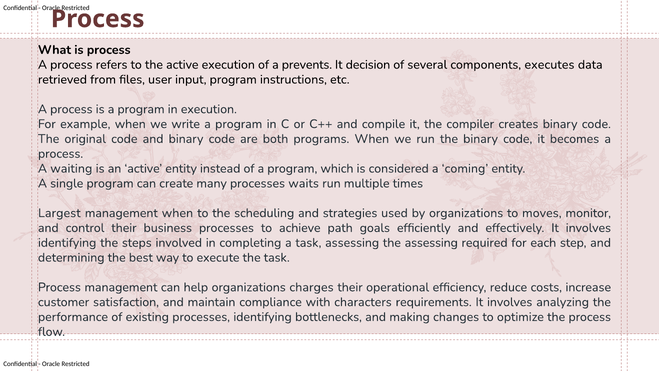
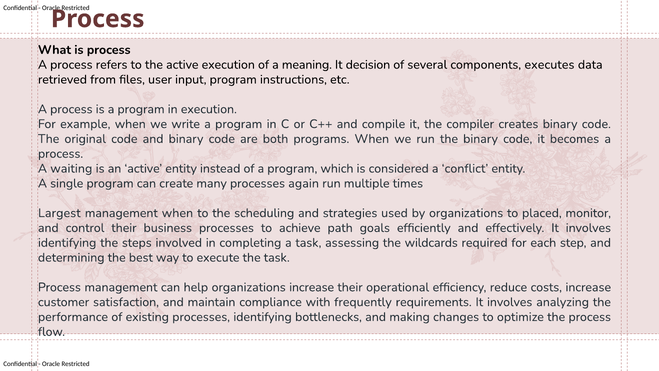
prevents: prevents -> meaning
coming: coming -> conflict
waits: waits -> again
moves: moves -> placed
the assessing: assessing -> wildcards
organizations charges: charges -> increase
characters: characters -> frequently
